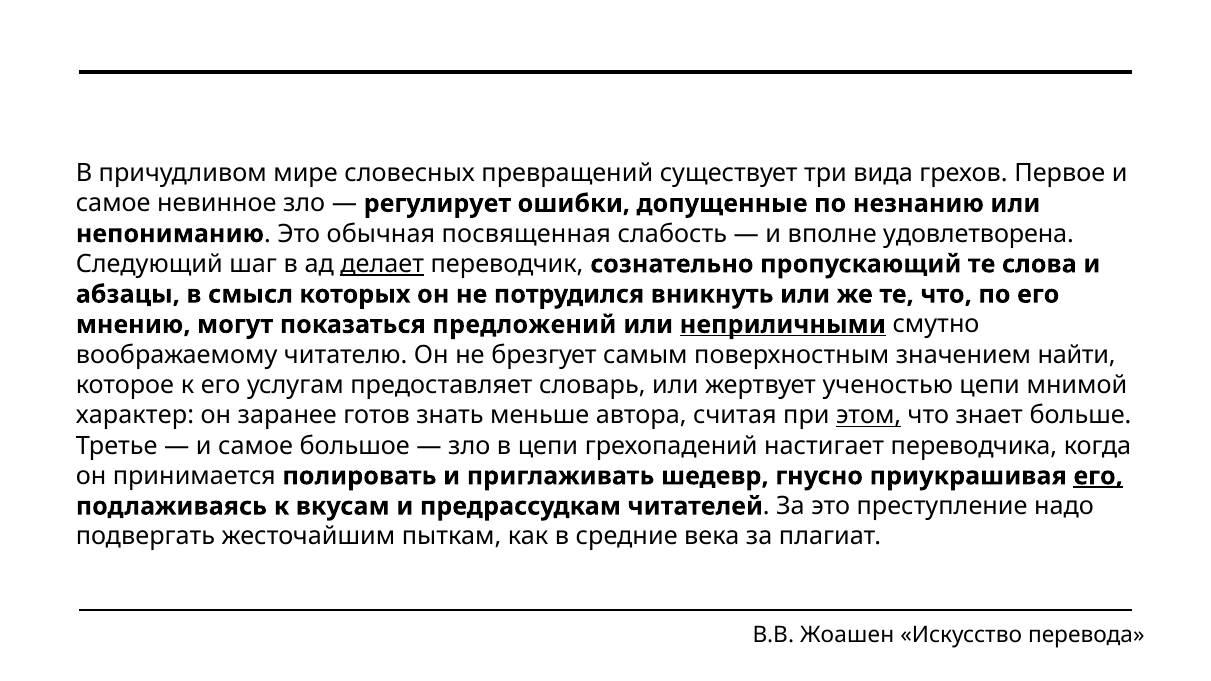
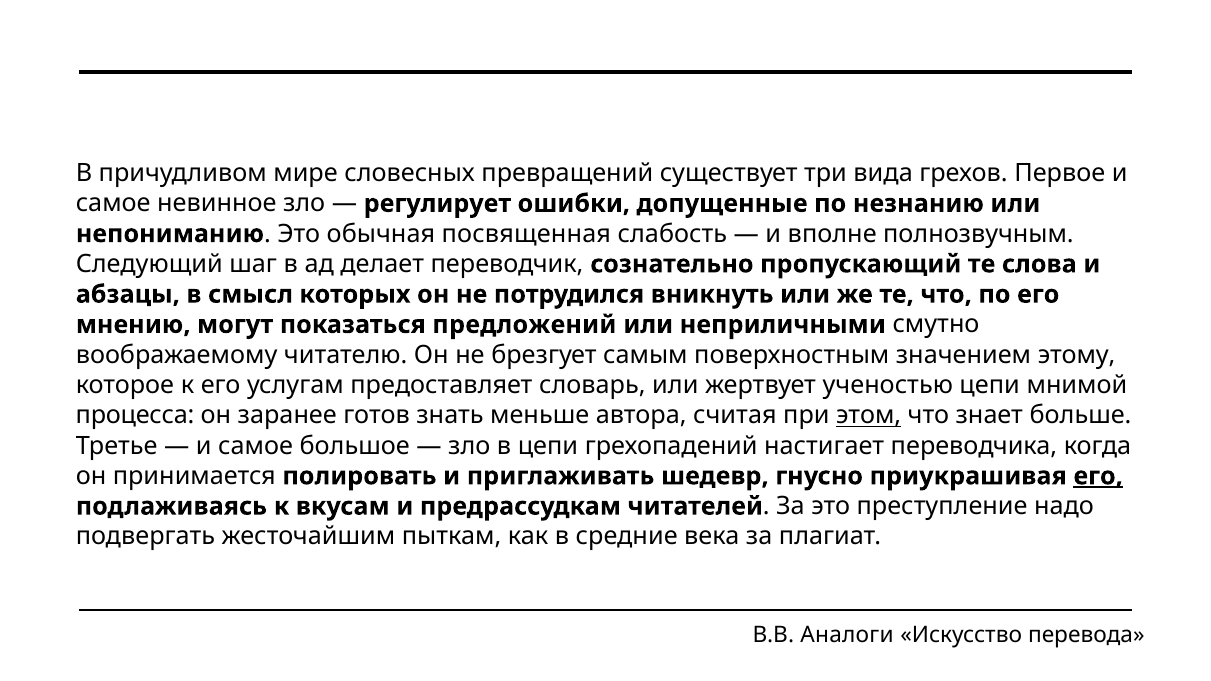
удовлетворена: удовлетворена -> полнозвучным
делает underline: present -> none
неприличными underline: present -> none
найти: найти -> этому
характер: характер -> процесса
Жоашен: Жоашен -> Аналоги
